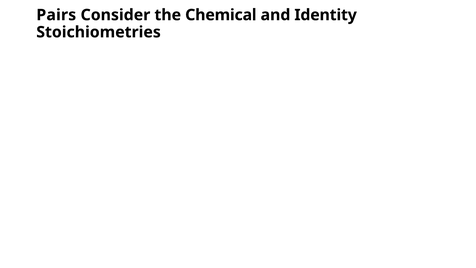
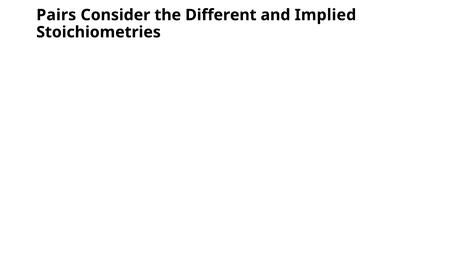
Chemical: Chemical -> Different
Identity: Identity -> Implied
